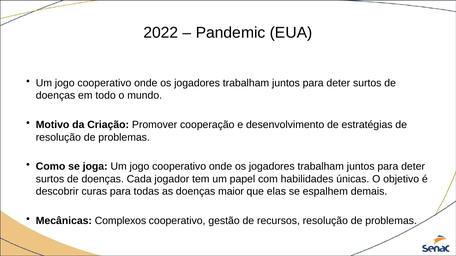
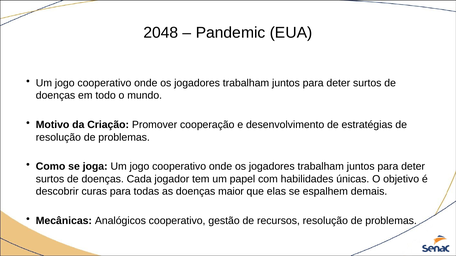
2022: 2022 -> 2048
Complexos: Complexos -> Analógicos
